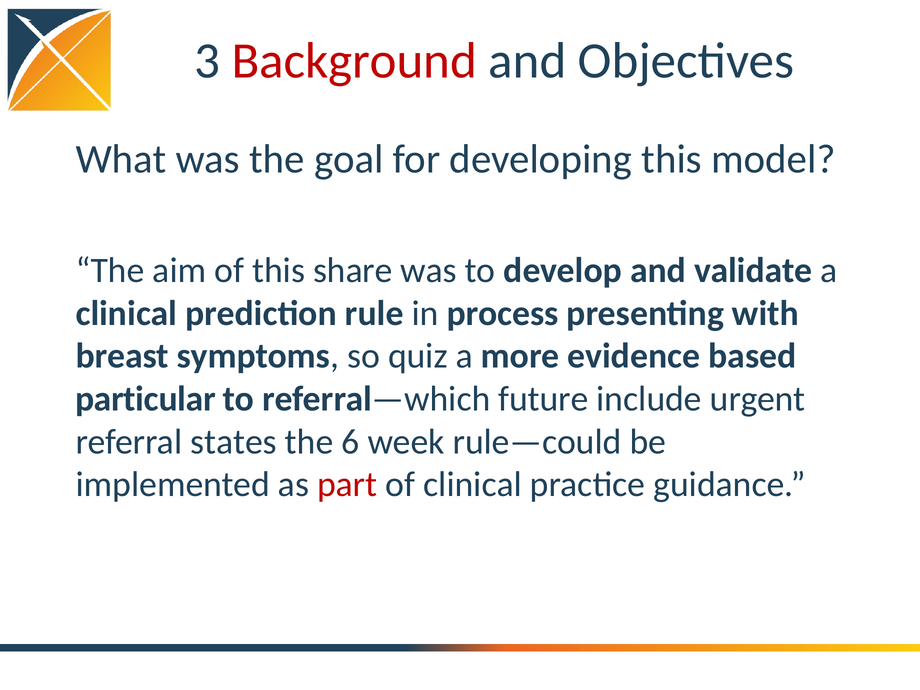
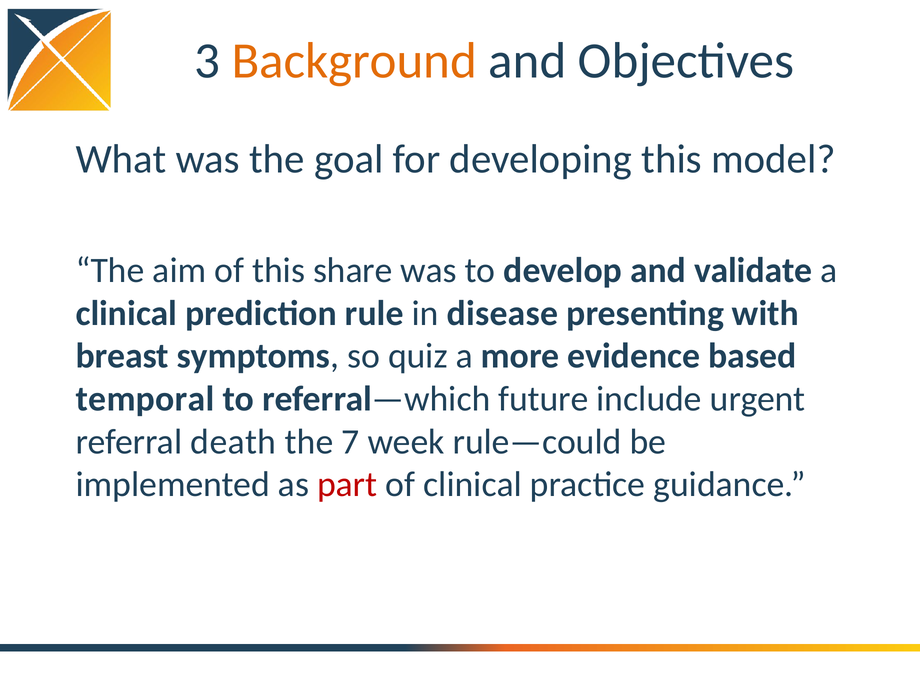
Background colour: red -> orange
process: process -> disease
particular: particular -> temporal
states: states -> death
6: 6 -> 7
